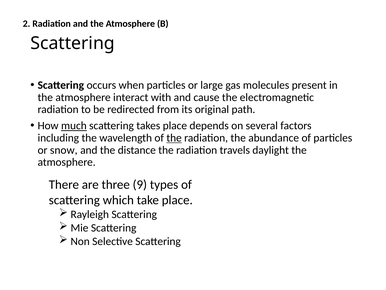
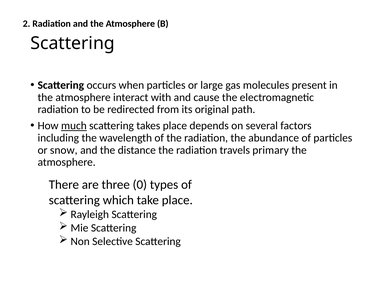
the at (174, 138) underline: present -> none
daylight: daylight -> primary
9: 9 -> 0
